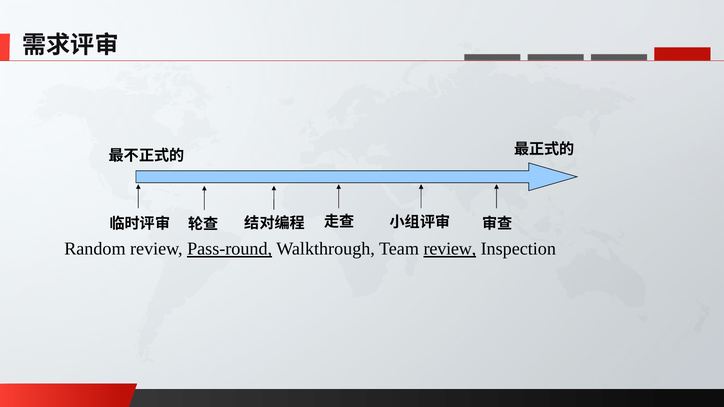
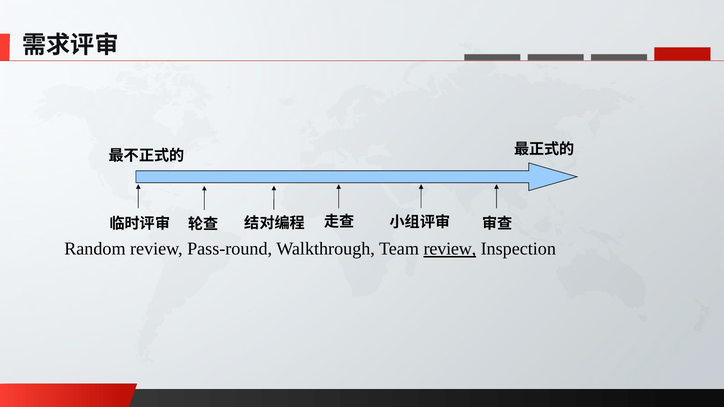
Pass-round underline: present -> none
